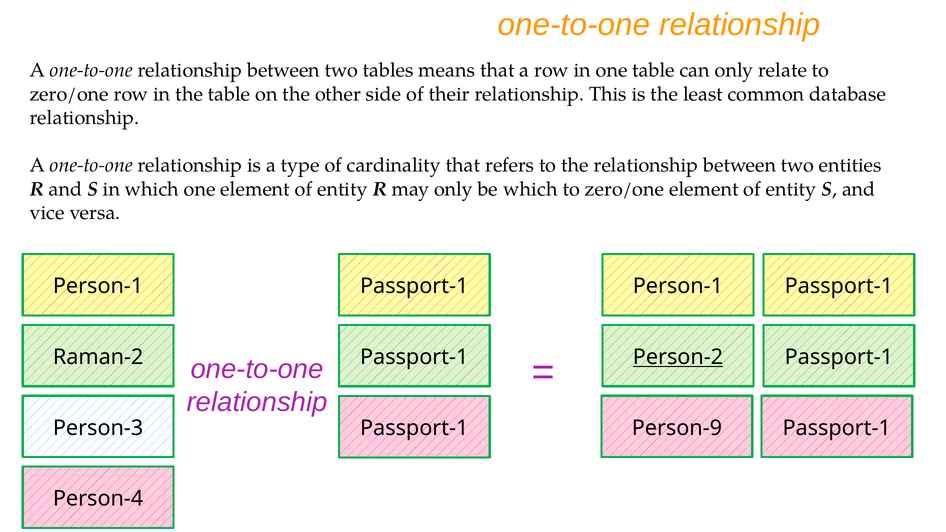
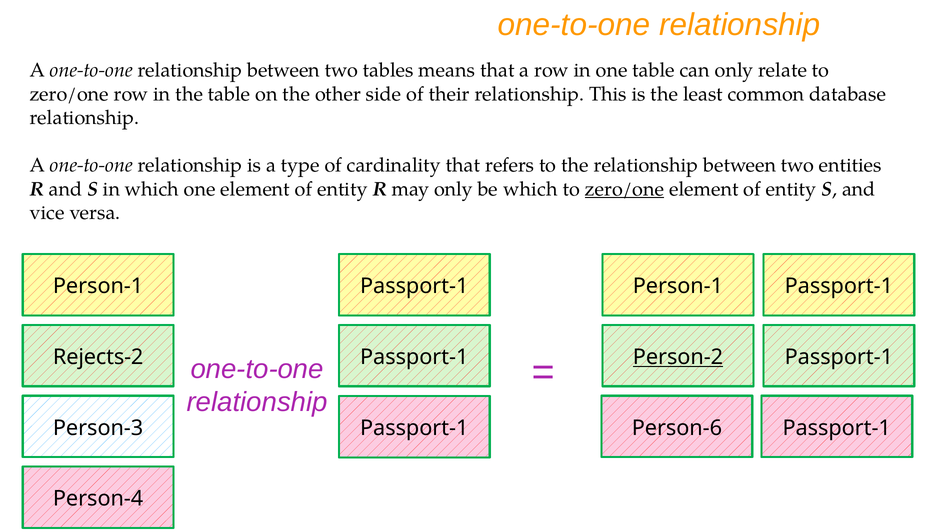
zero/one at (625, 189) underline: none -> present
Raman-2: Raman-2 -> Rejects-2
Person-9: Person-9 -> Person-6
